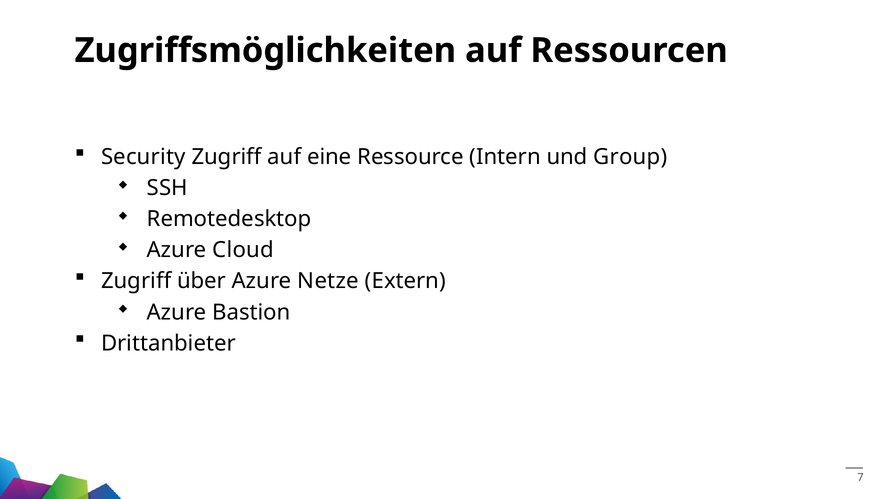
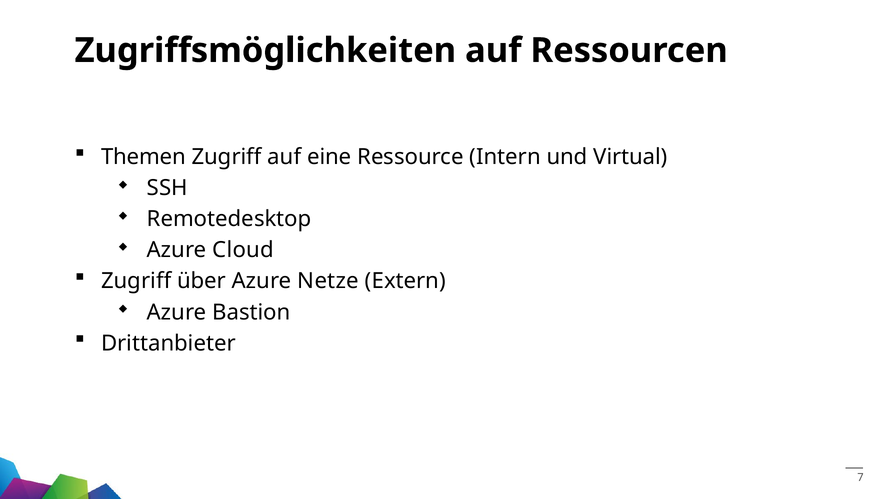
Security: Security -> Themen
Group: Group -> Virtual
